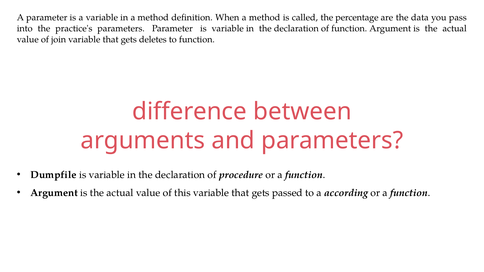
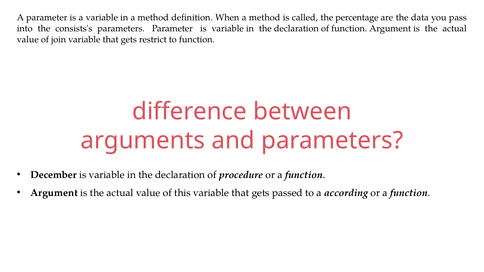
practice's: practice's -> consists's
deletes: deletes -> restrict
Dumpfile: Dumpfile -> December
